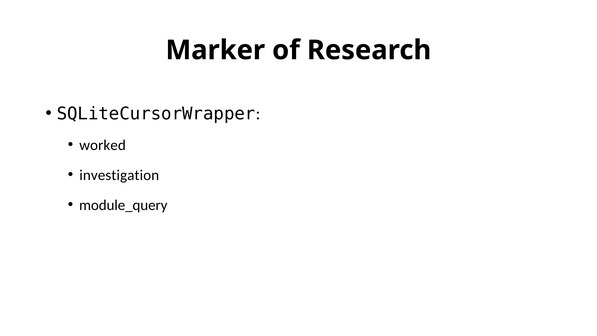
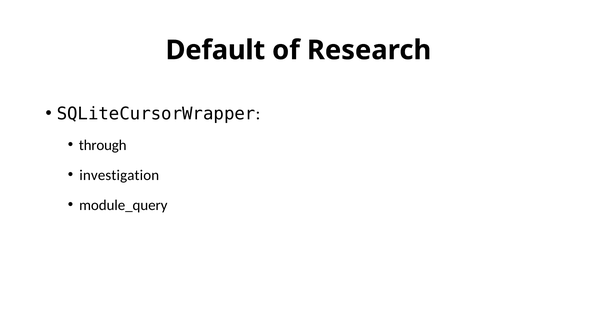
Marker: Marker -> Default
worked: worked -> through
